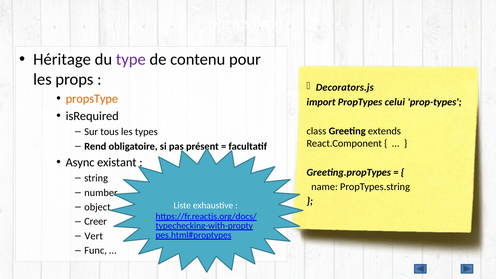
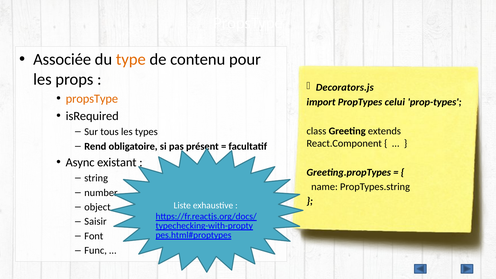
Héritage: Héritage -> Associée
type colour: purple -> orange
Creer: Creer -> Saisir
Vert: Vert -> Font
